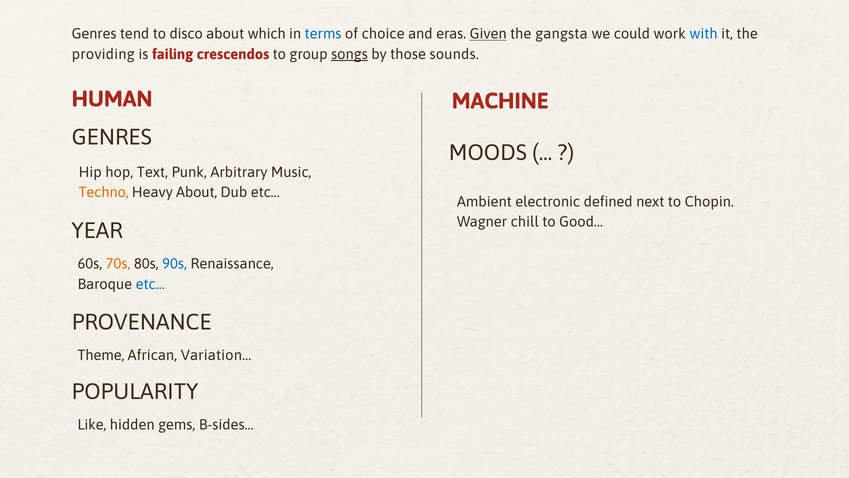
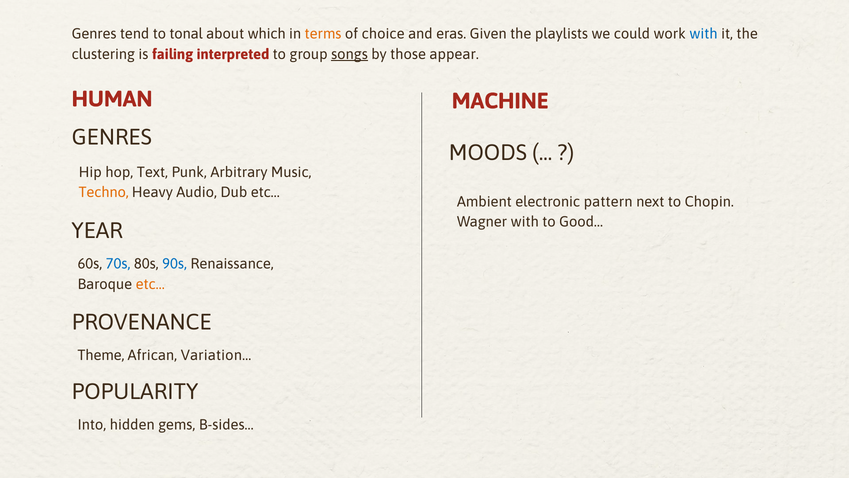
disco: disco -> tonal
terms colour: blue -> orange
Given underline: present -> none
gangsta: gangsta -> playlists
providing: providing -> clustering
crescendos: crescendos -> interpreted
sounds: sounds -> appear
Heavy About: About -> Audio
defined: defined -> pattern
Wagner chill: chill -> with
70s colour: orange -> blue
etc… at (150, 284) colour: blue -> orange
Like: Like -> Into
